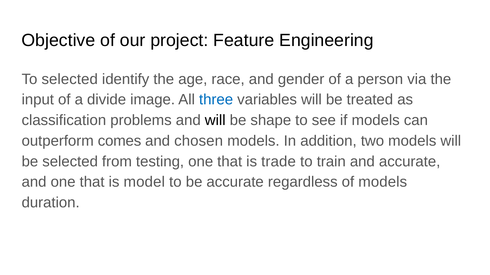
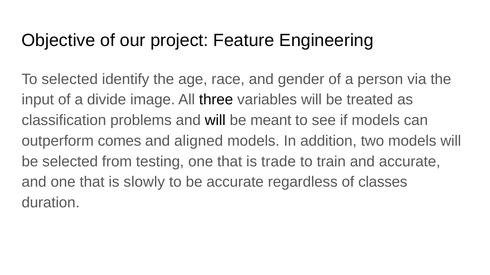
three colour: blue -> black
shape: shape -> meant
chosen: chosen -> aligned
model: model -> slowly
of models: models -> classes
